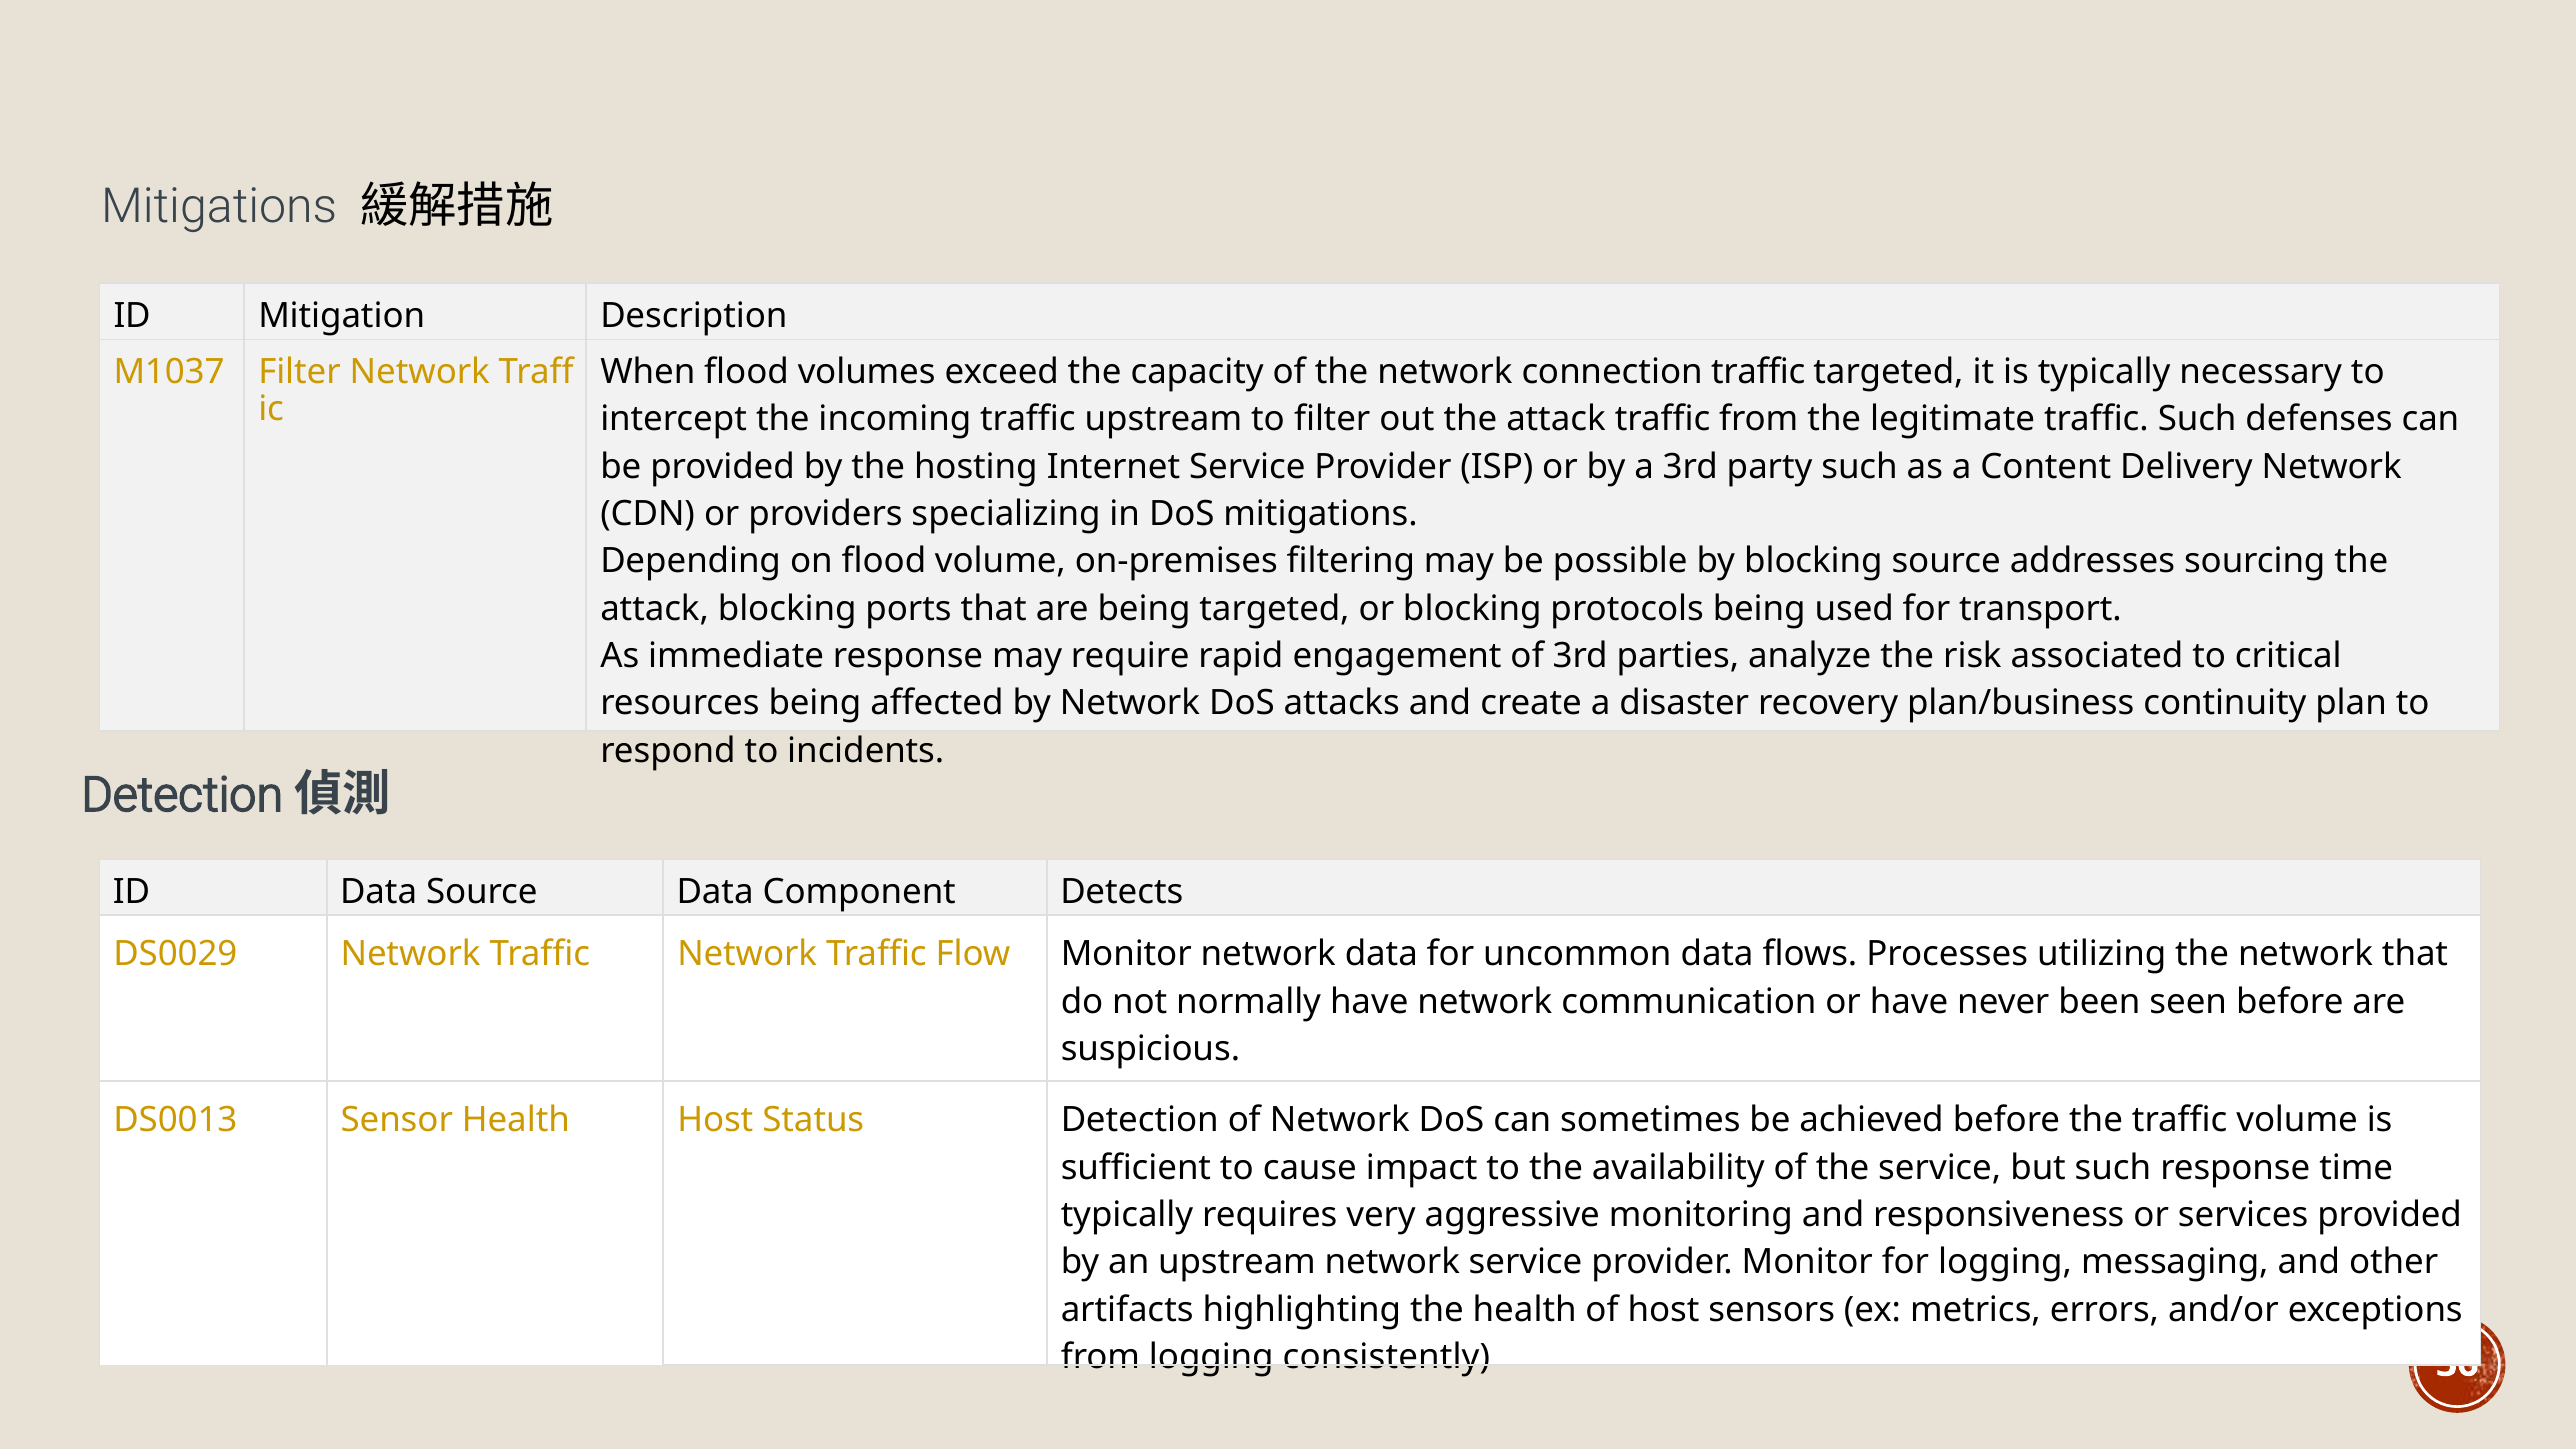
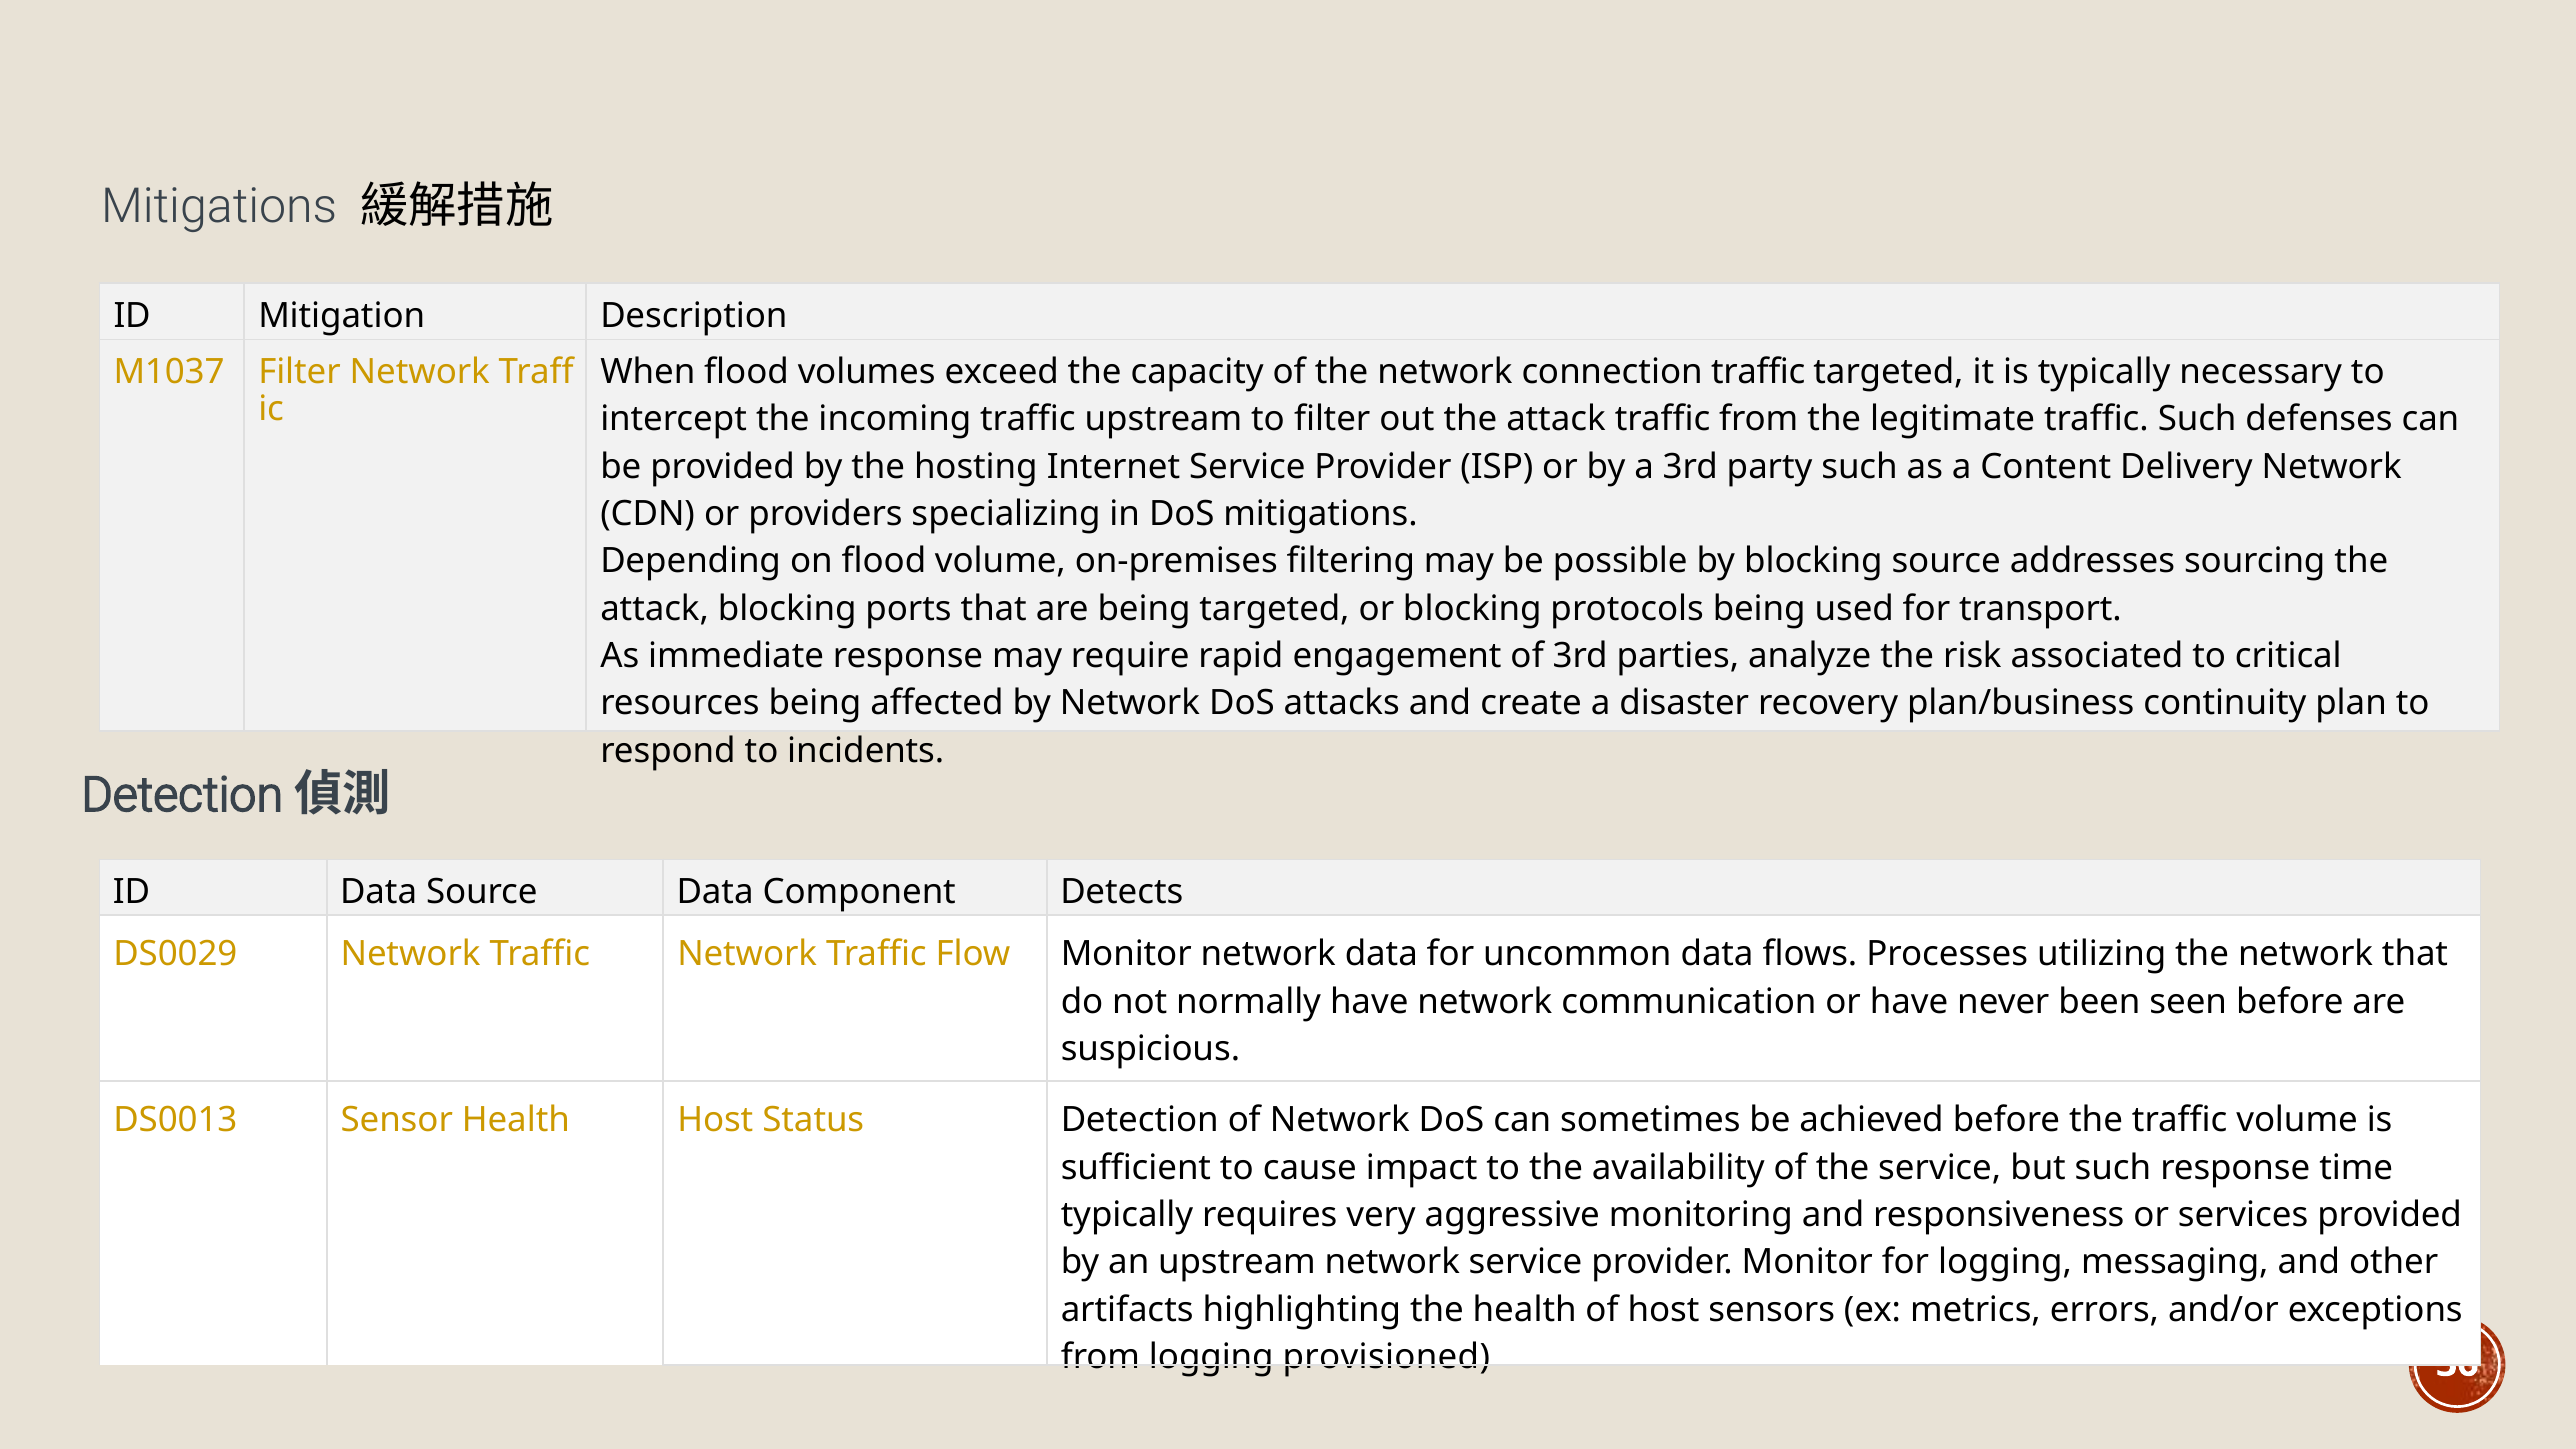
consistently: consistently -> provisioned
